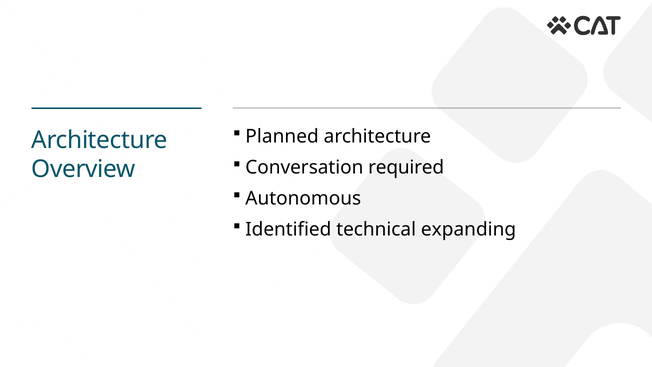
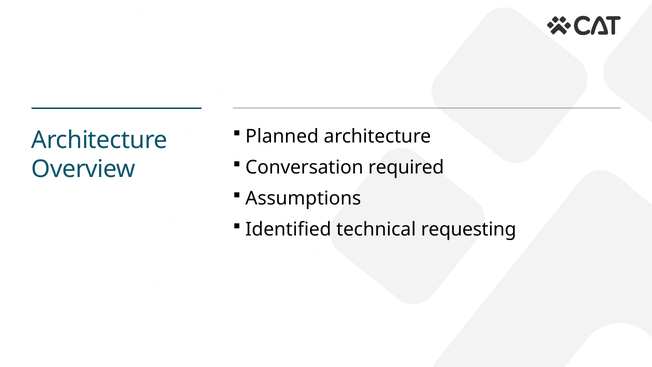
Autonomous: Autonomous -> Assumptions
expanding: expanding -> requesting
